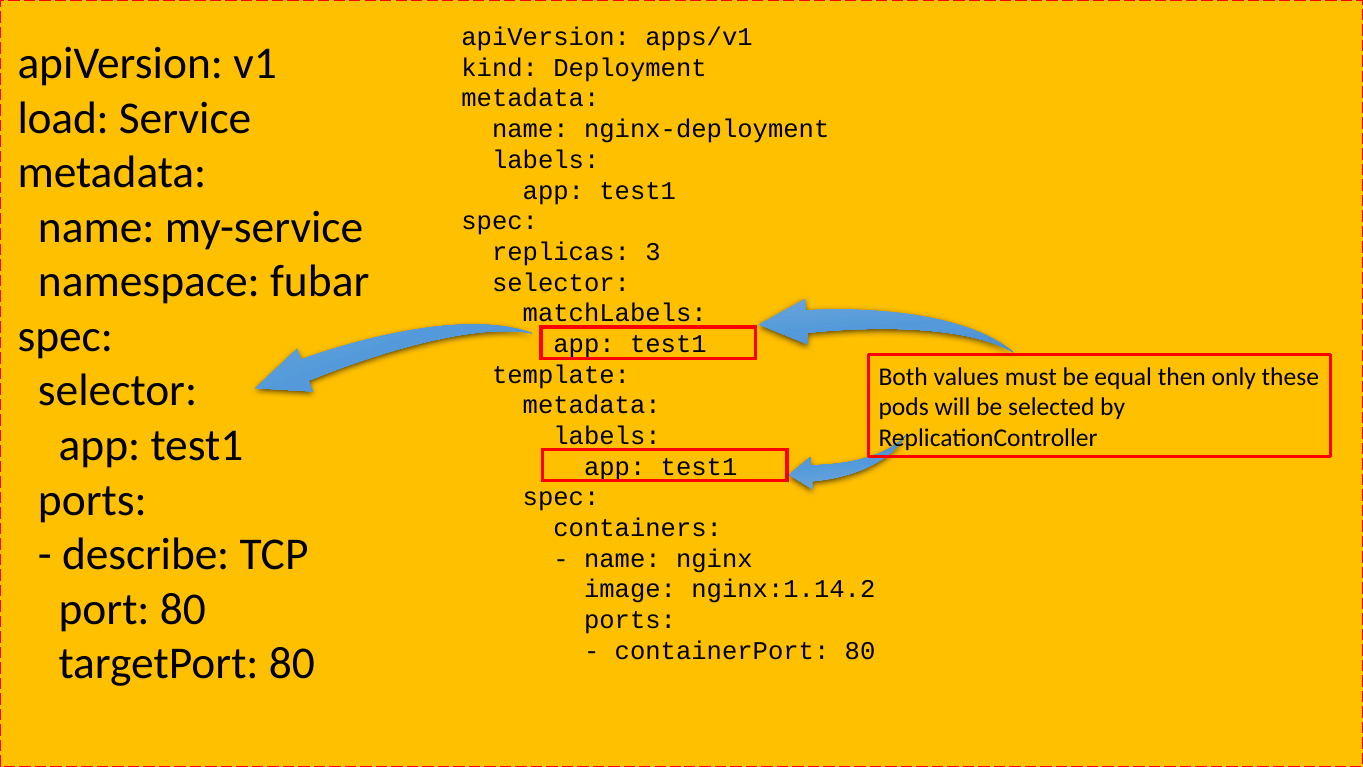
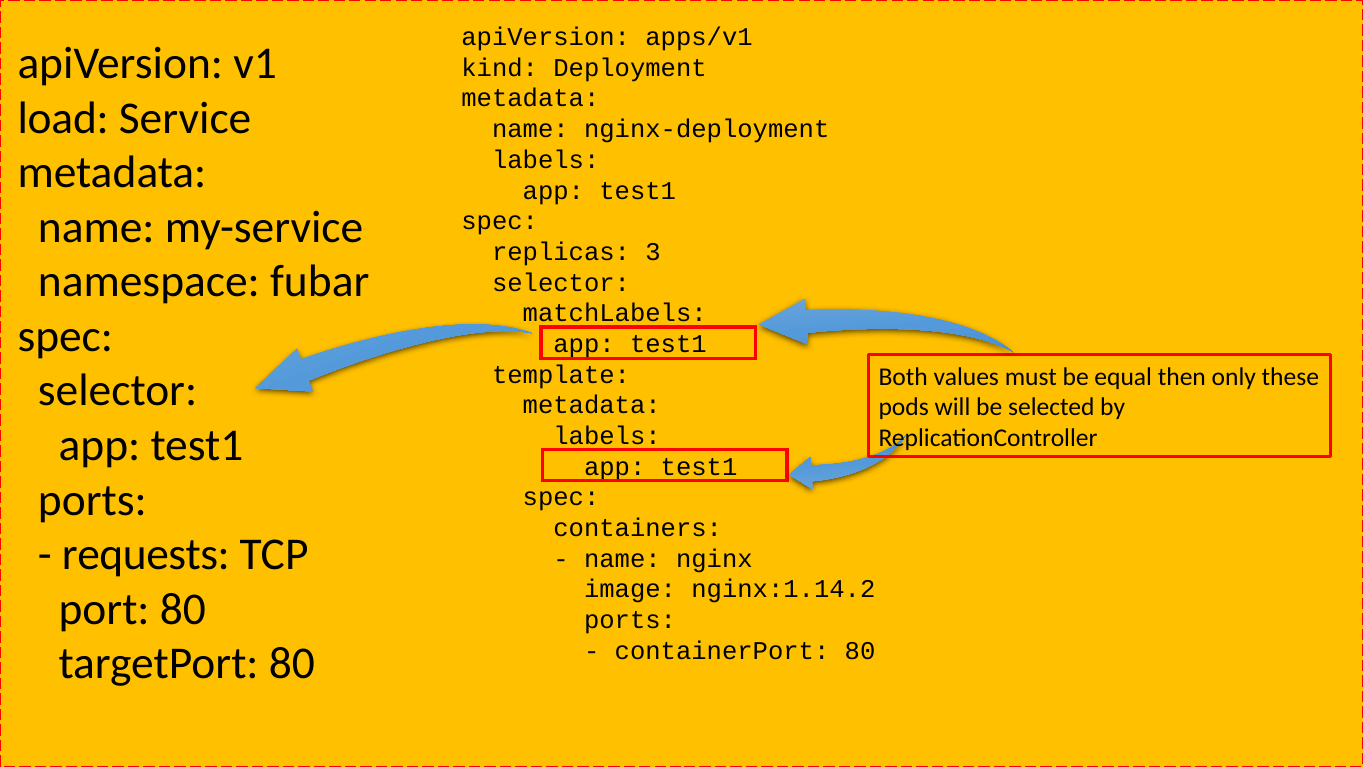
describe: describe -> requests
